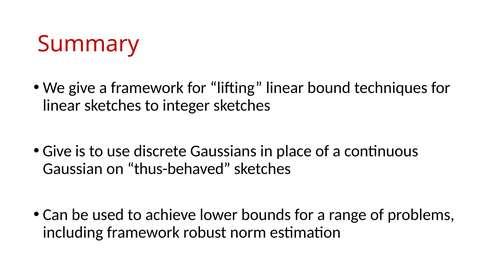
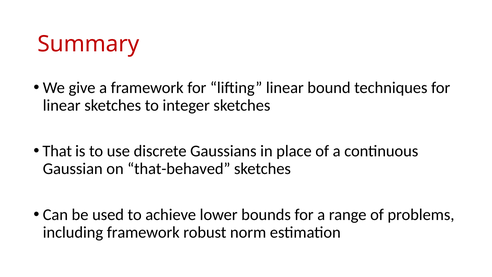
Give at (57, 151): Give -> That
thus-behaved: thus-behaved -> that-behaved
